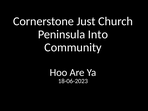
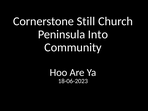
Just: Just -> Still
